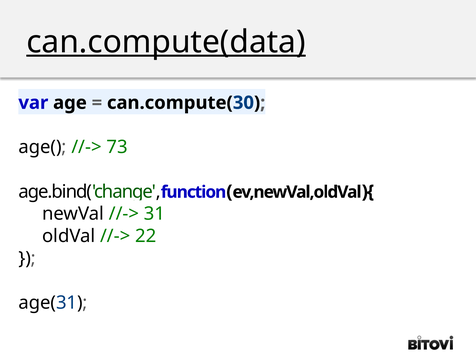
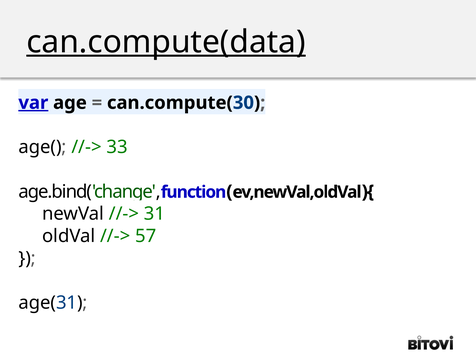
var underline: none -> present
73: 73 -> 33
22: 22 -> 57
